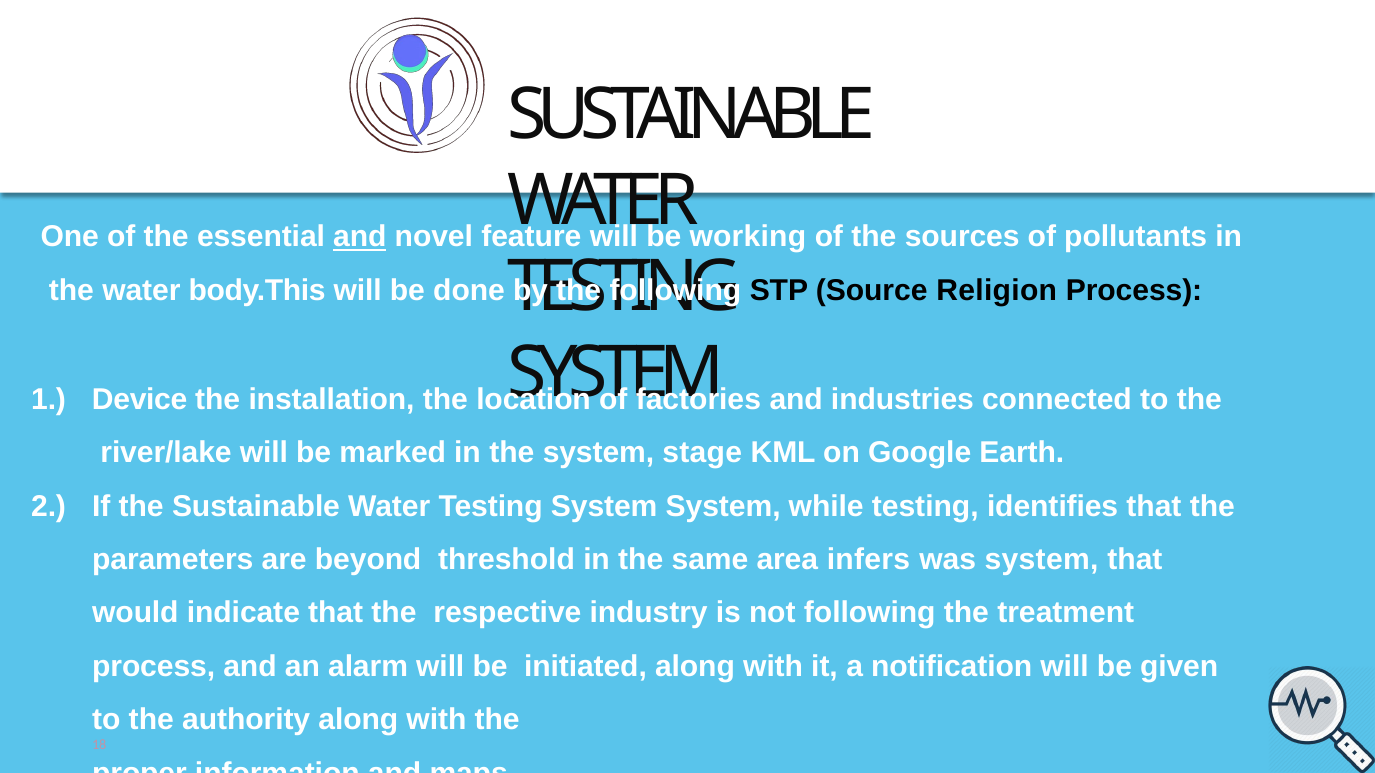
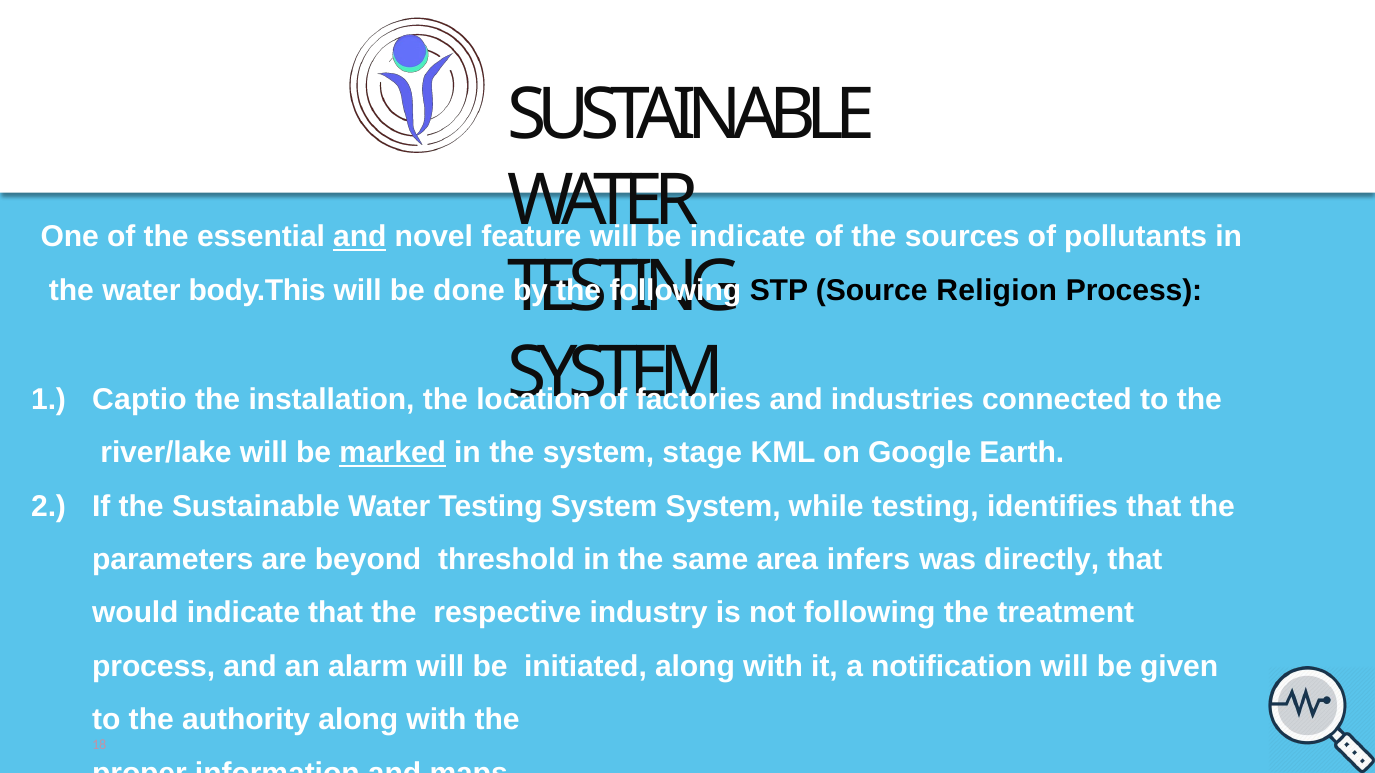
working at (748, 237): working -> indicate
Device: Device -> Captio
marked underline: none -> present
was system: system -> directly
